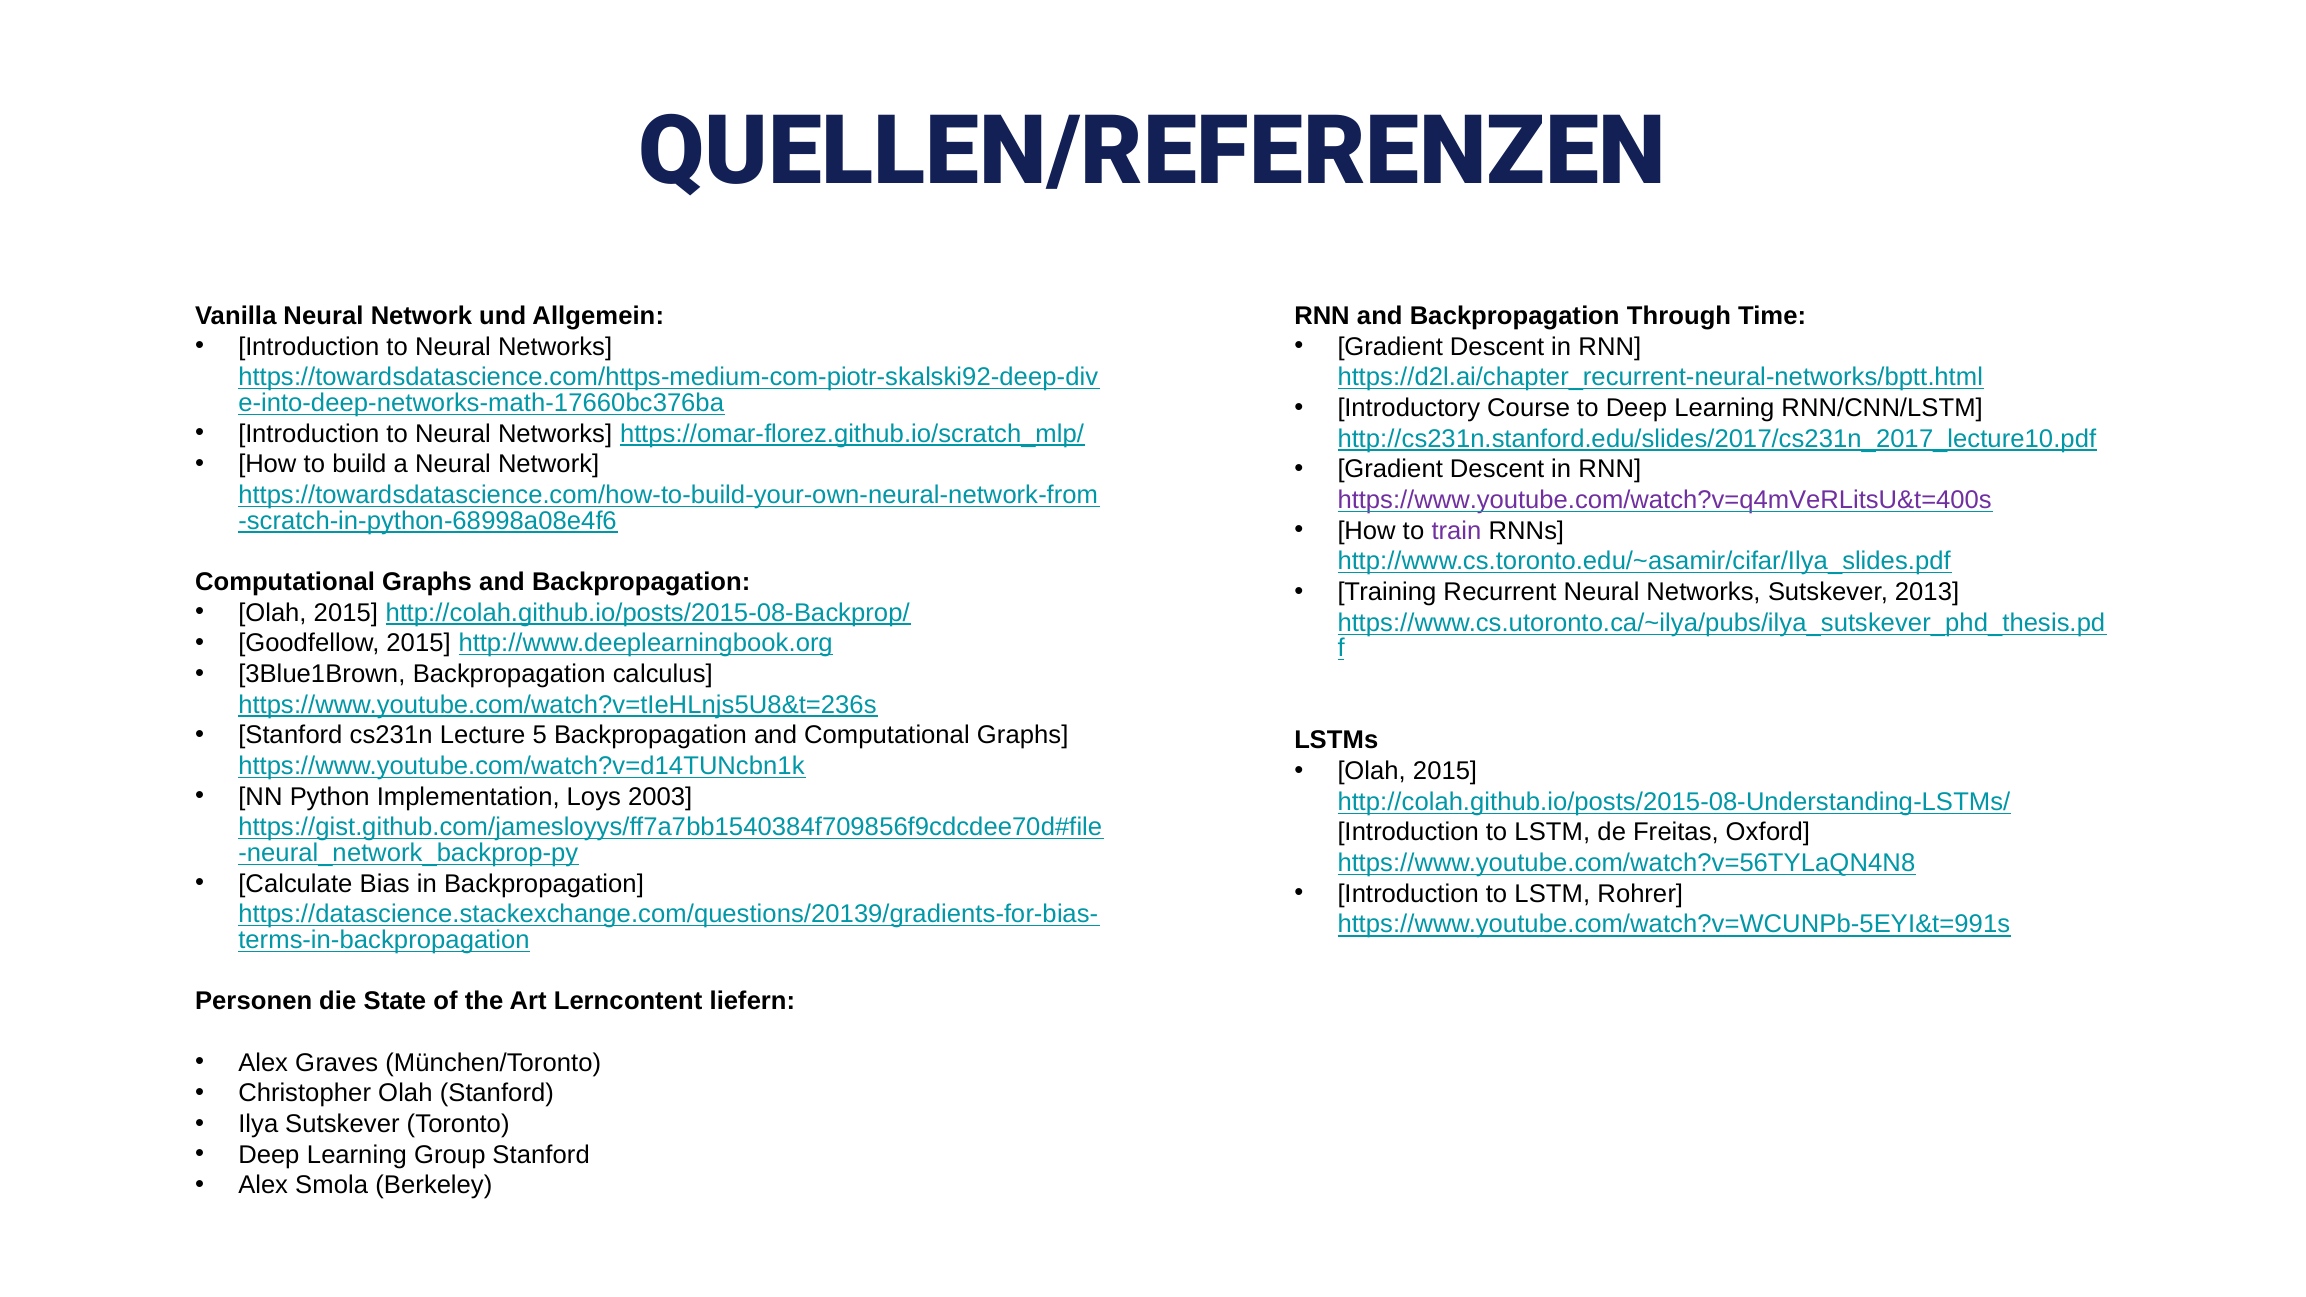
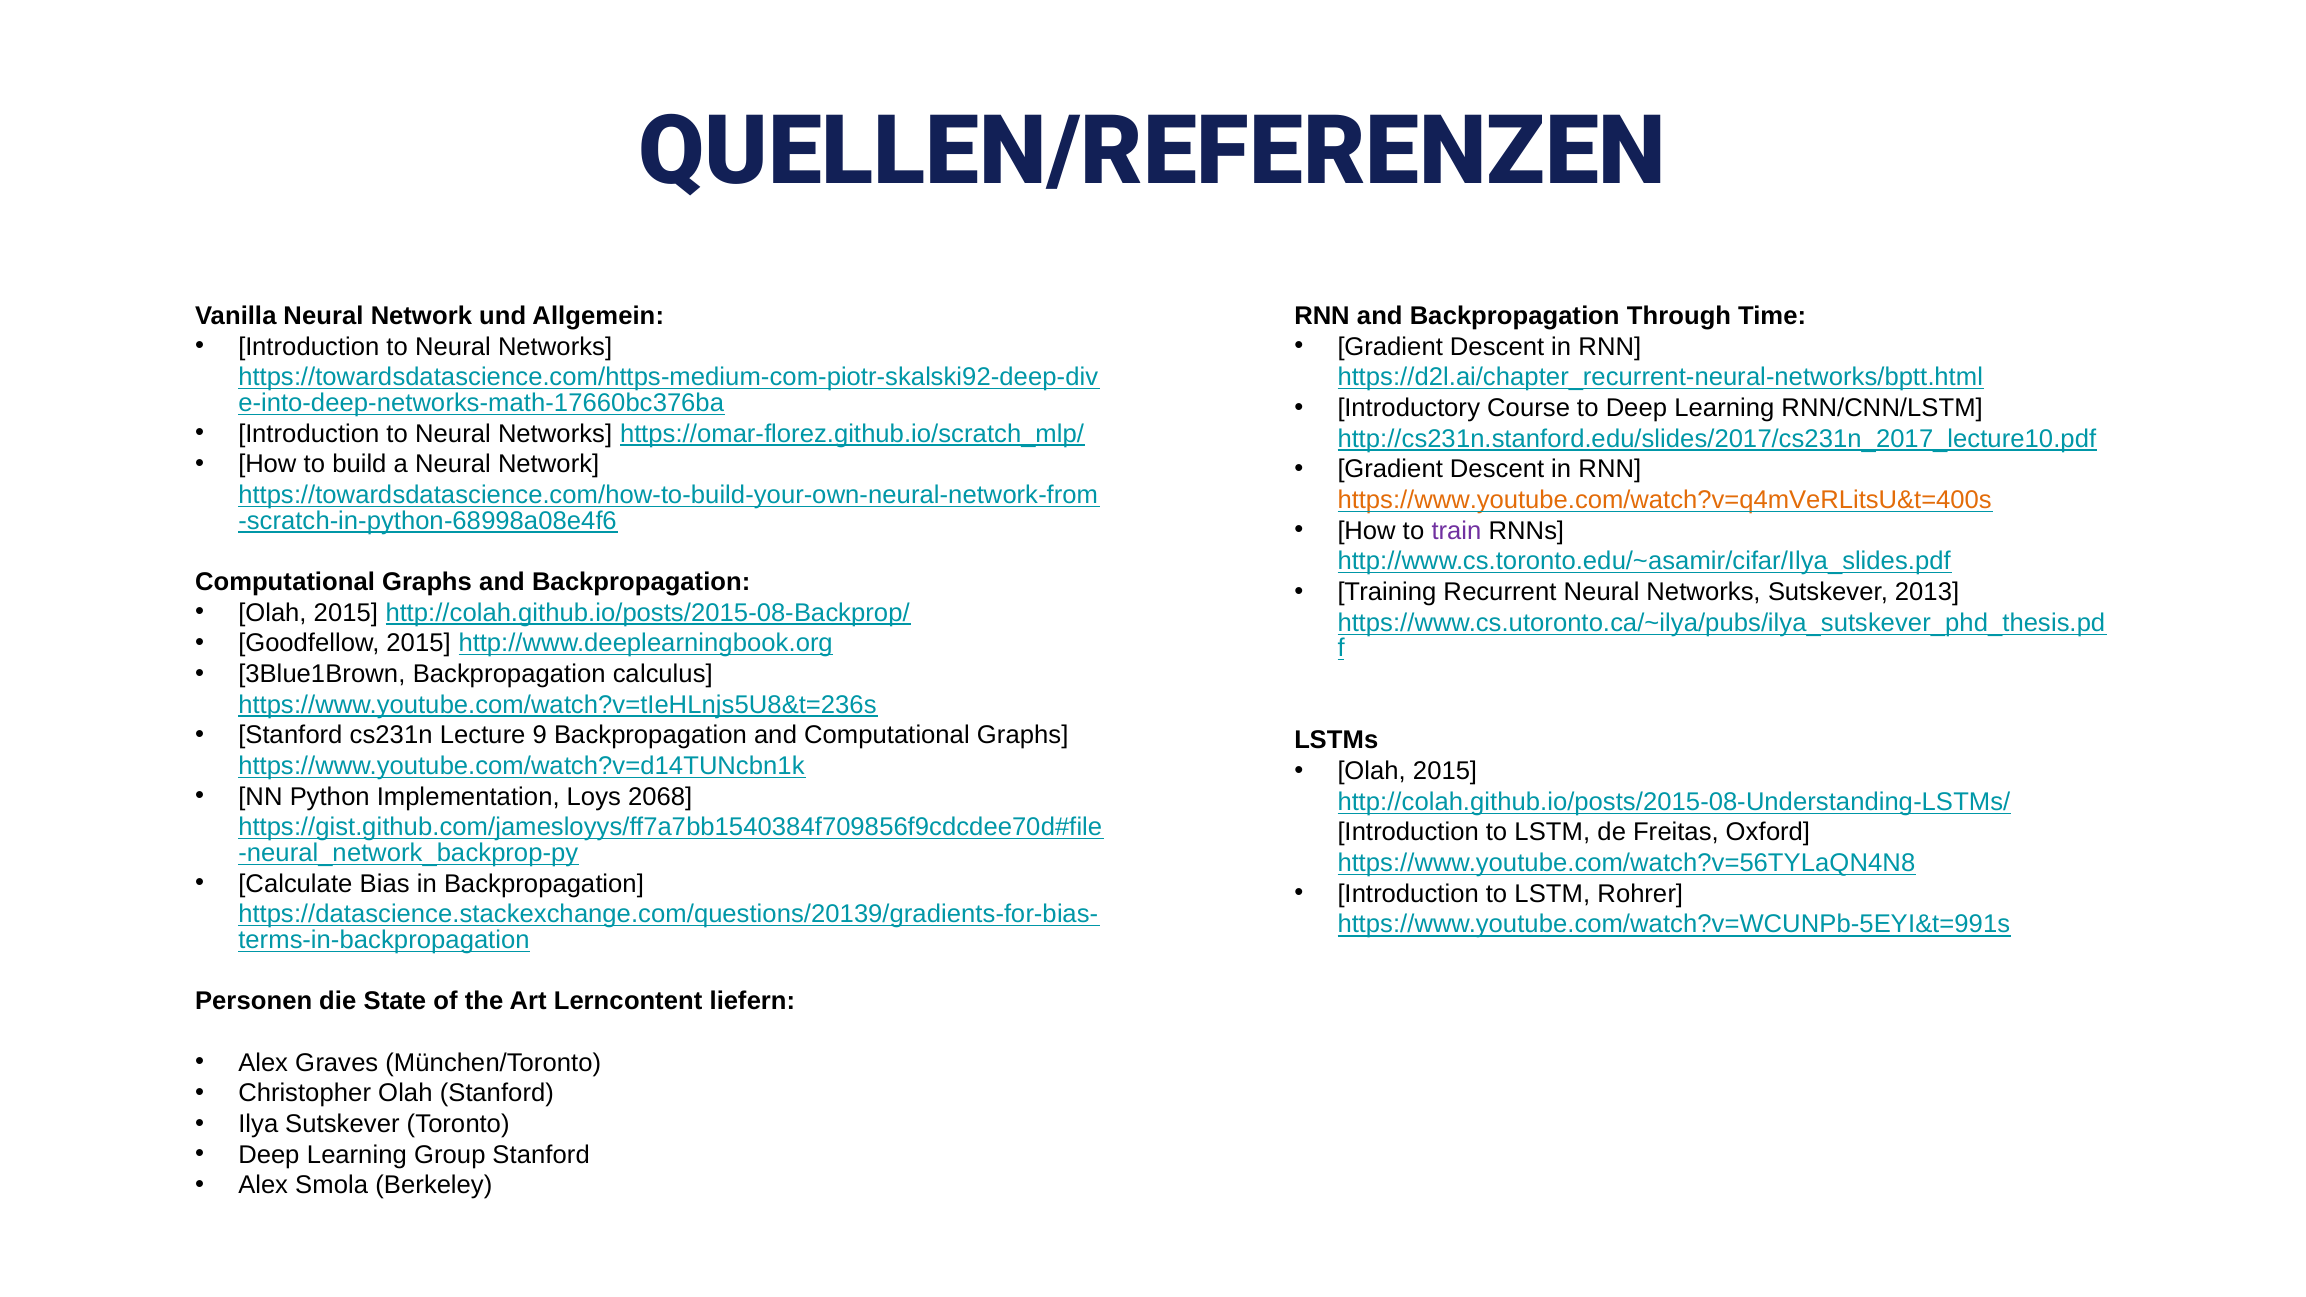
https://www.youtube.com/watch?v=q4mVeRLitsU&t=400s colour: purple -> orange
5: 5 -> 9
2003: 2003 -> 2068
